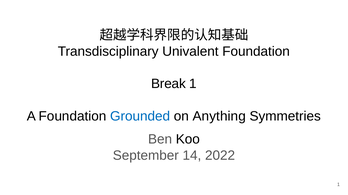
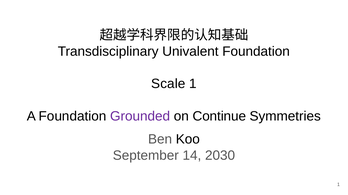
Break: Break -> Scale
Grounded colour: blue -> purple
Anything: Anything -> Continue
2022: 2022 -> 2030
